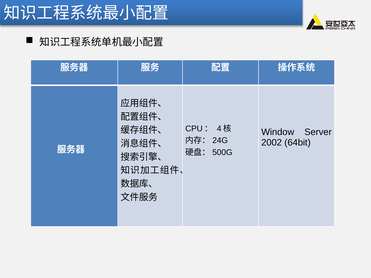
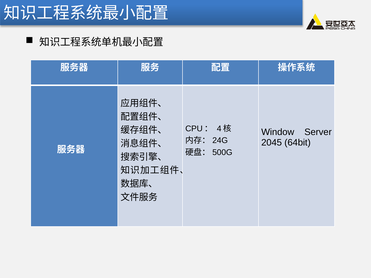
2002: 2002 -> 2045
